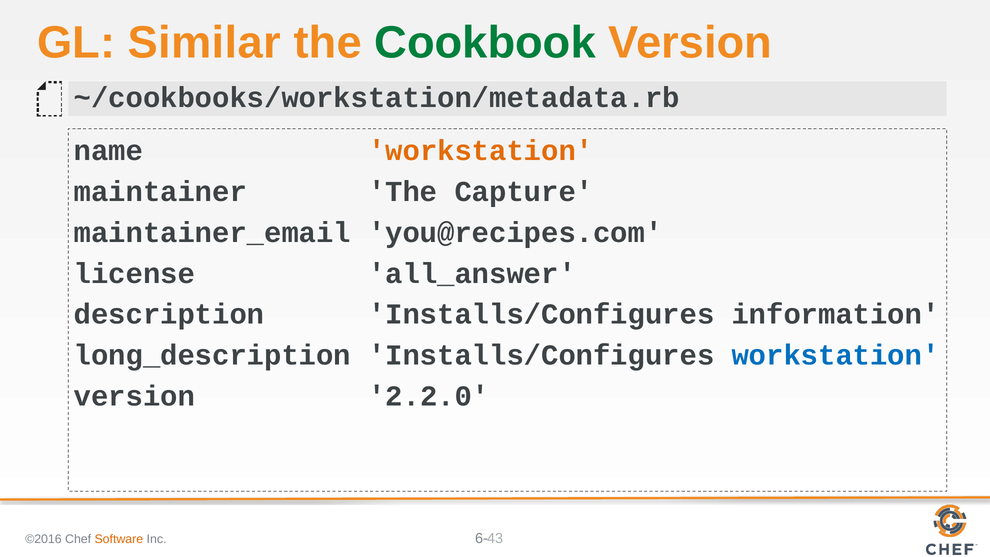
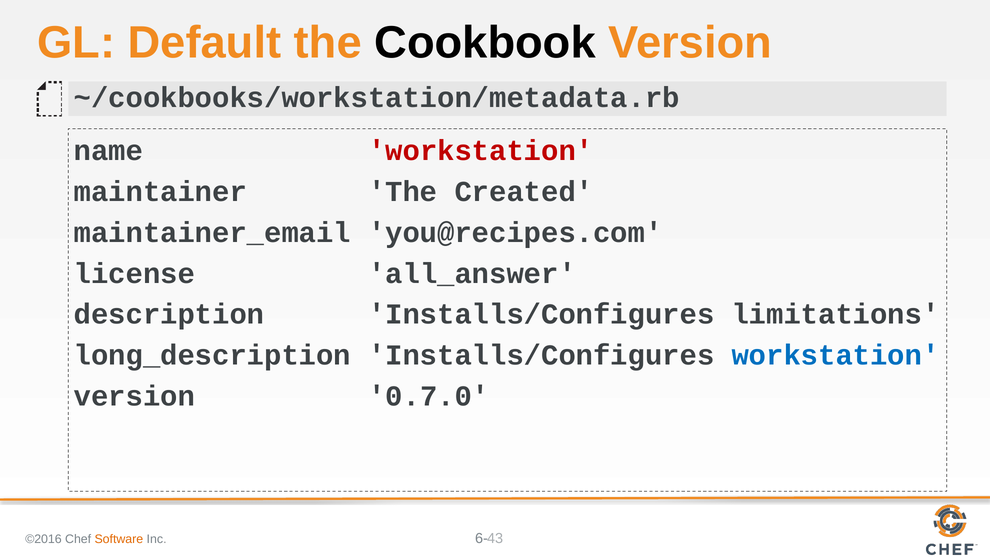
Similar: Similar -> Default
Cookbook colour: green -> black
workstation at (481, 151) colour: orange -> red
Capture: Capture -> Created
information: information -> limitations
2.2.0: 2.2.0 -> 0.7.0
